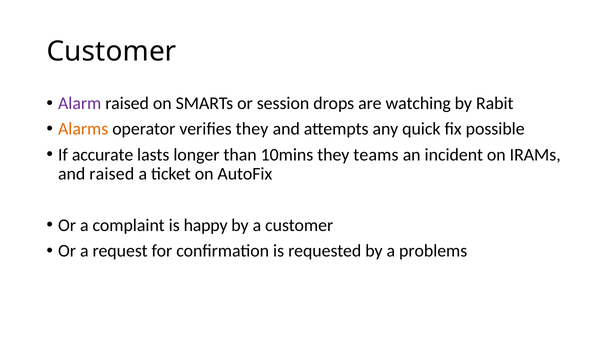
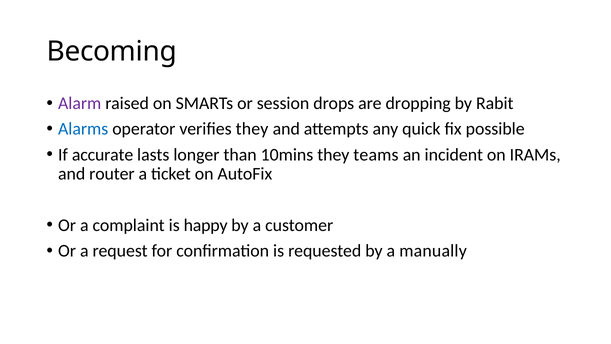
Customer at (112, 51): Customer -> Becoming
watching: watching -> dropping
Alarms colour: orange -> blue
and raised: raised -> router
problems: problems -> manually
